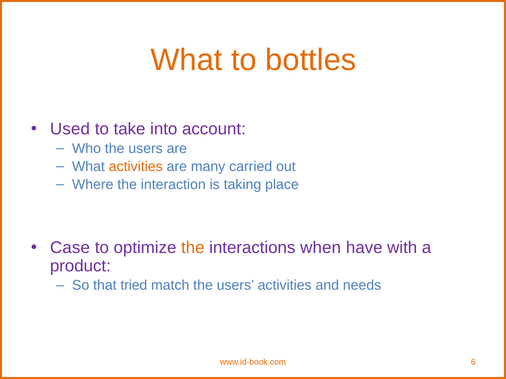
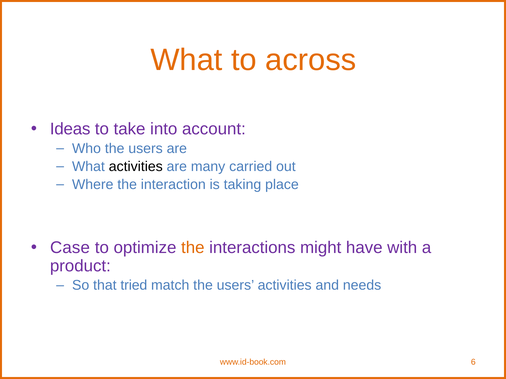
bottles: bottles -> across
Used: Used -> Ideas
activities at (136, 167) colour: orange -> black
when: when -> might
